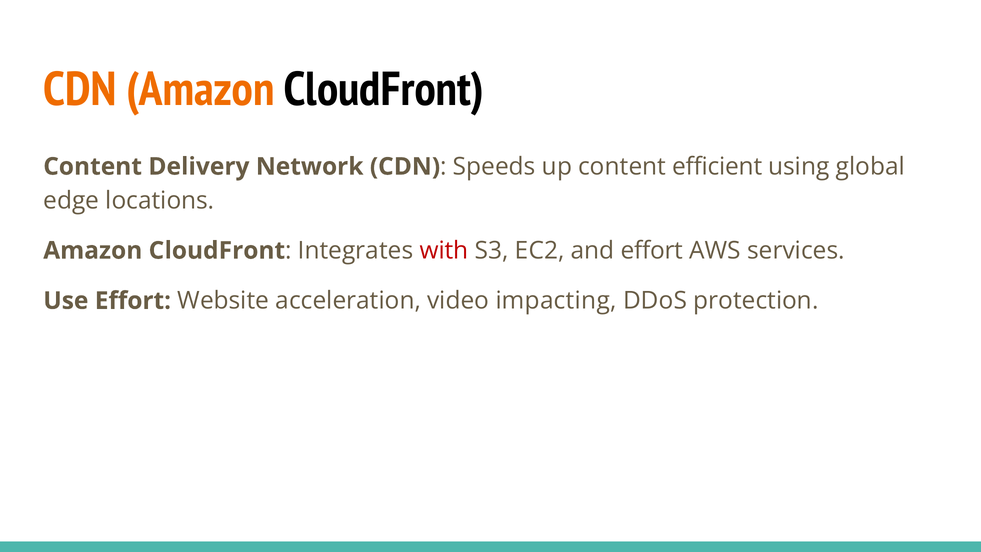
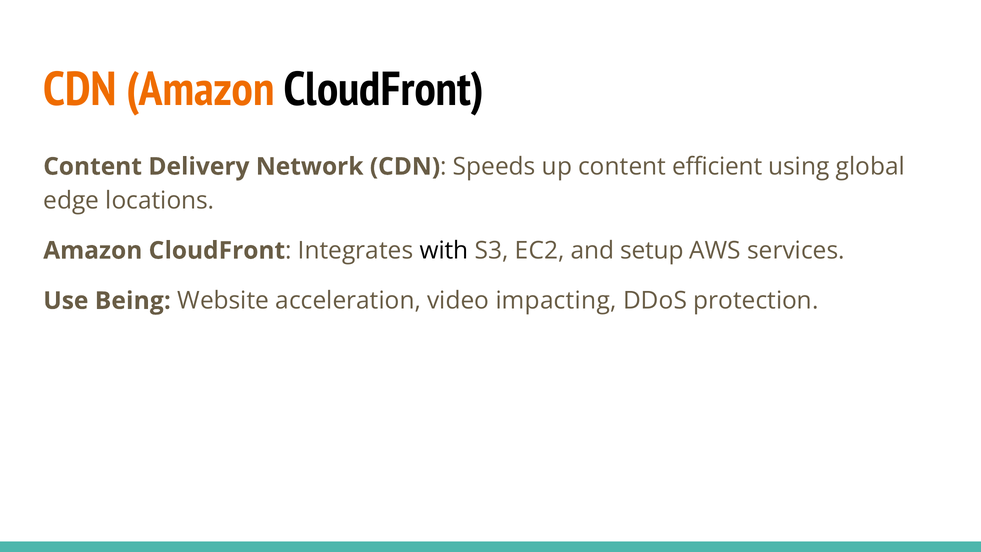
with colour: red -> black
and effort: effort -> setup
Use Effort: Effort -> Being
